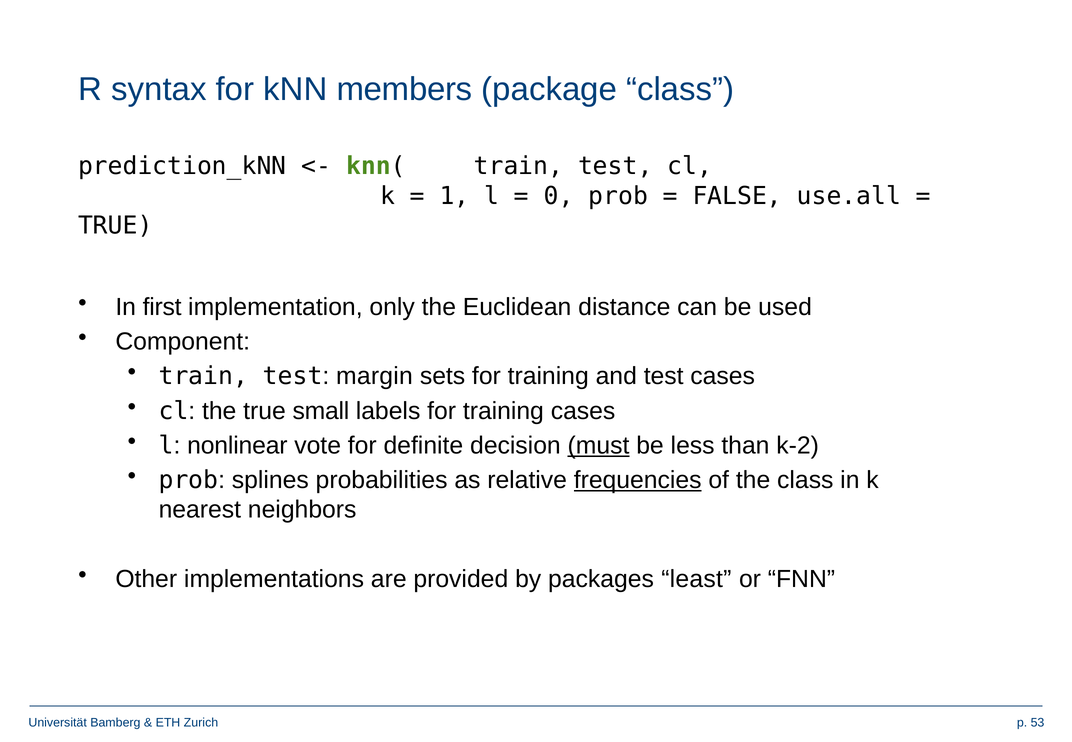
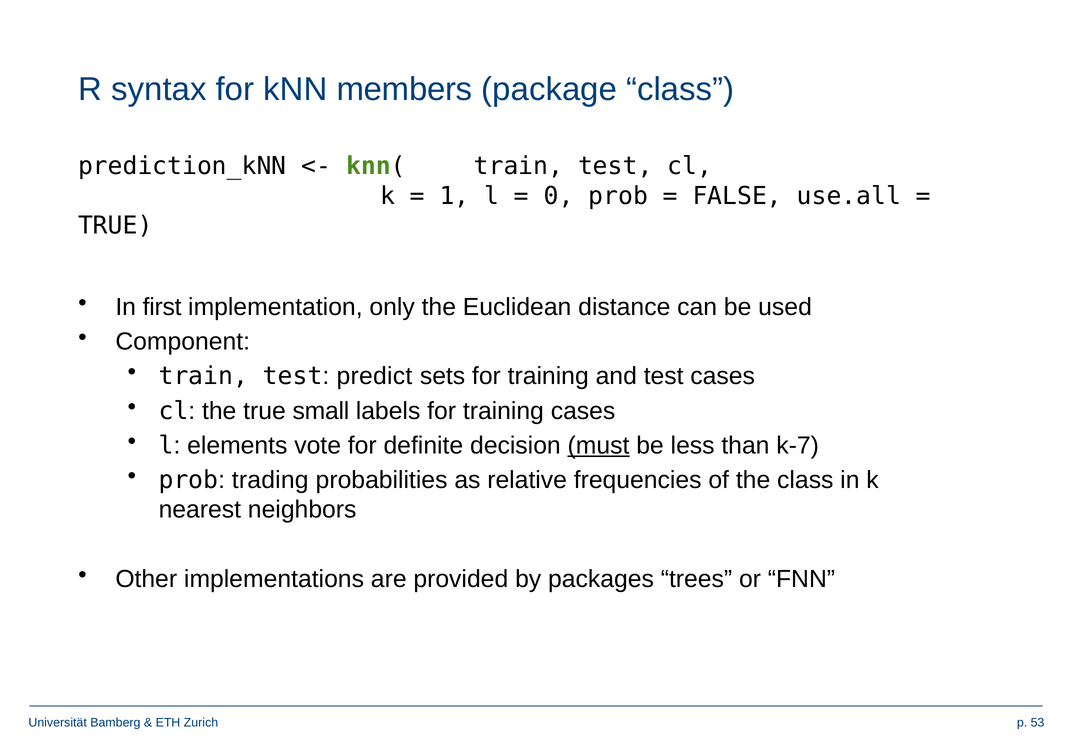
margin: margin -> predict
nonlinear: nonlinear -> elements
k-2: k-2 -> k-7
splines: splines -> trading
frequencies underline: present -> none
least: least -> trees
